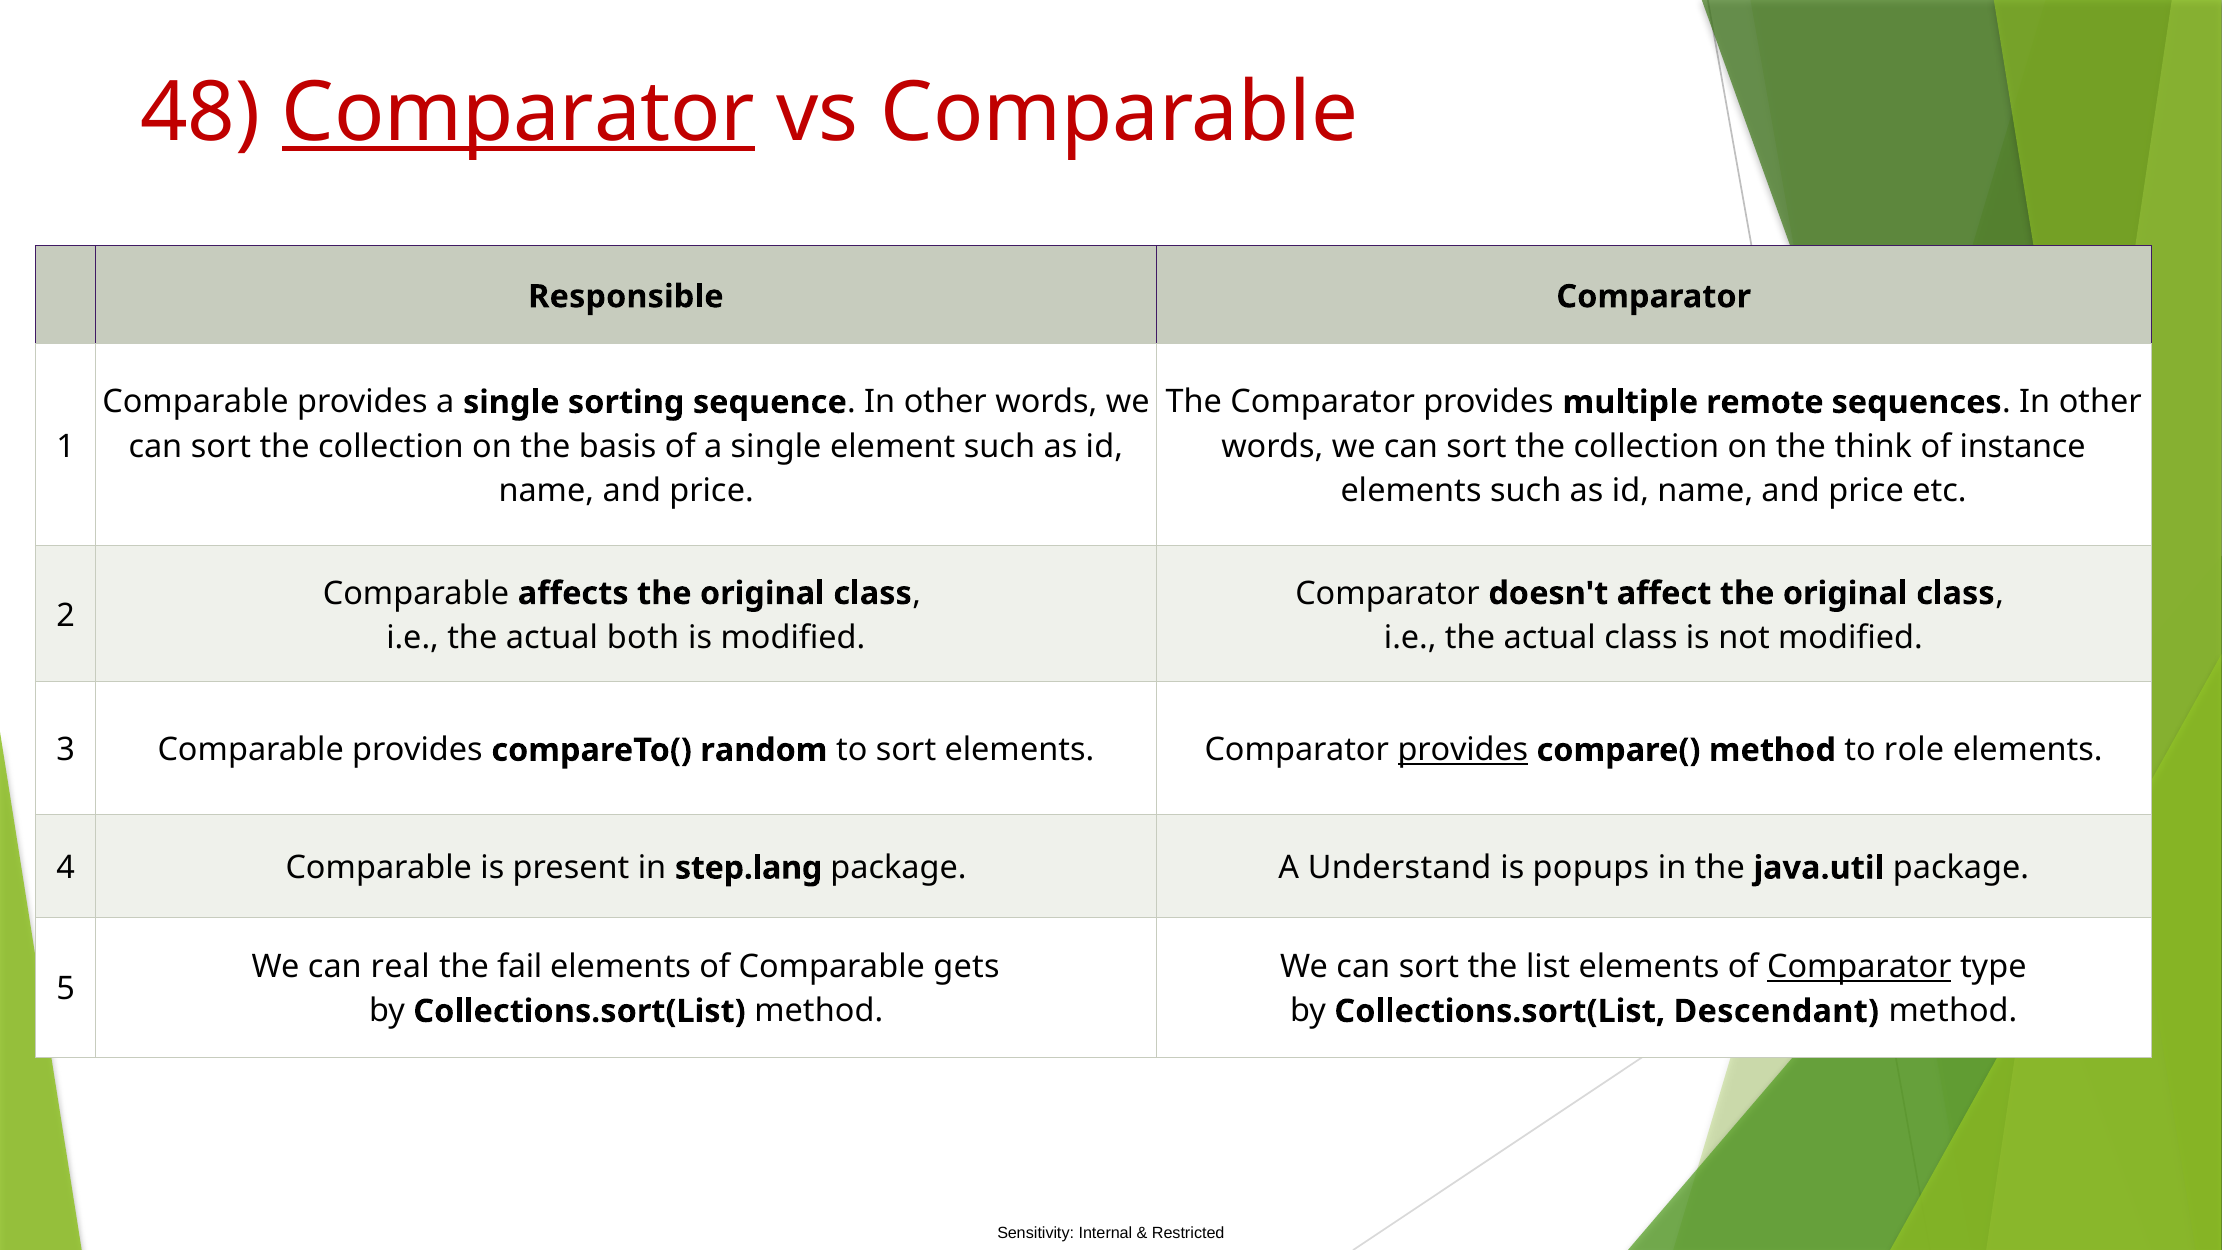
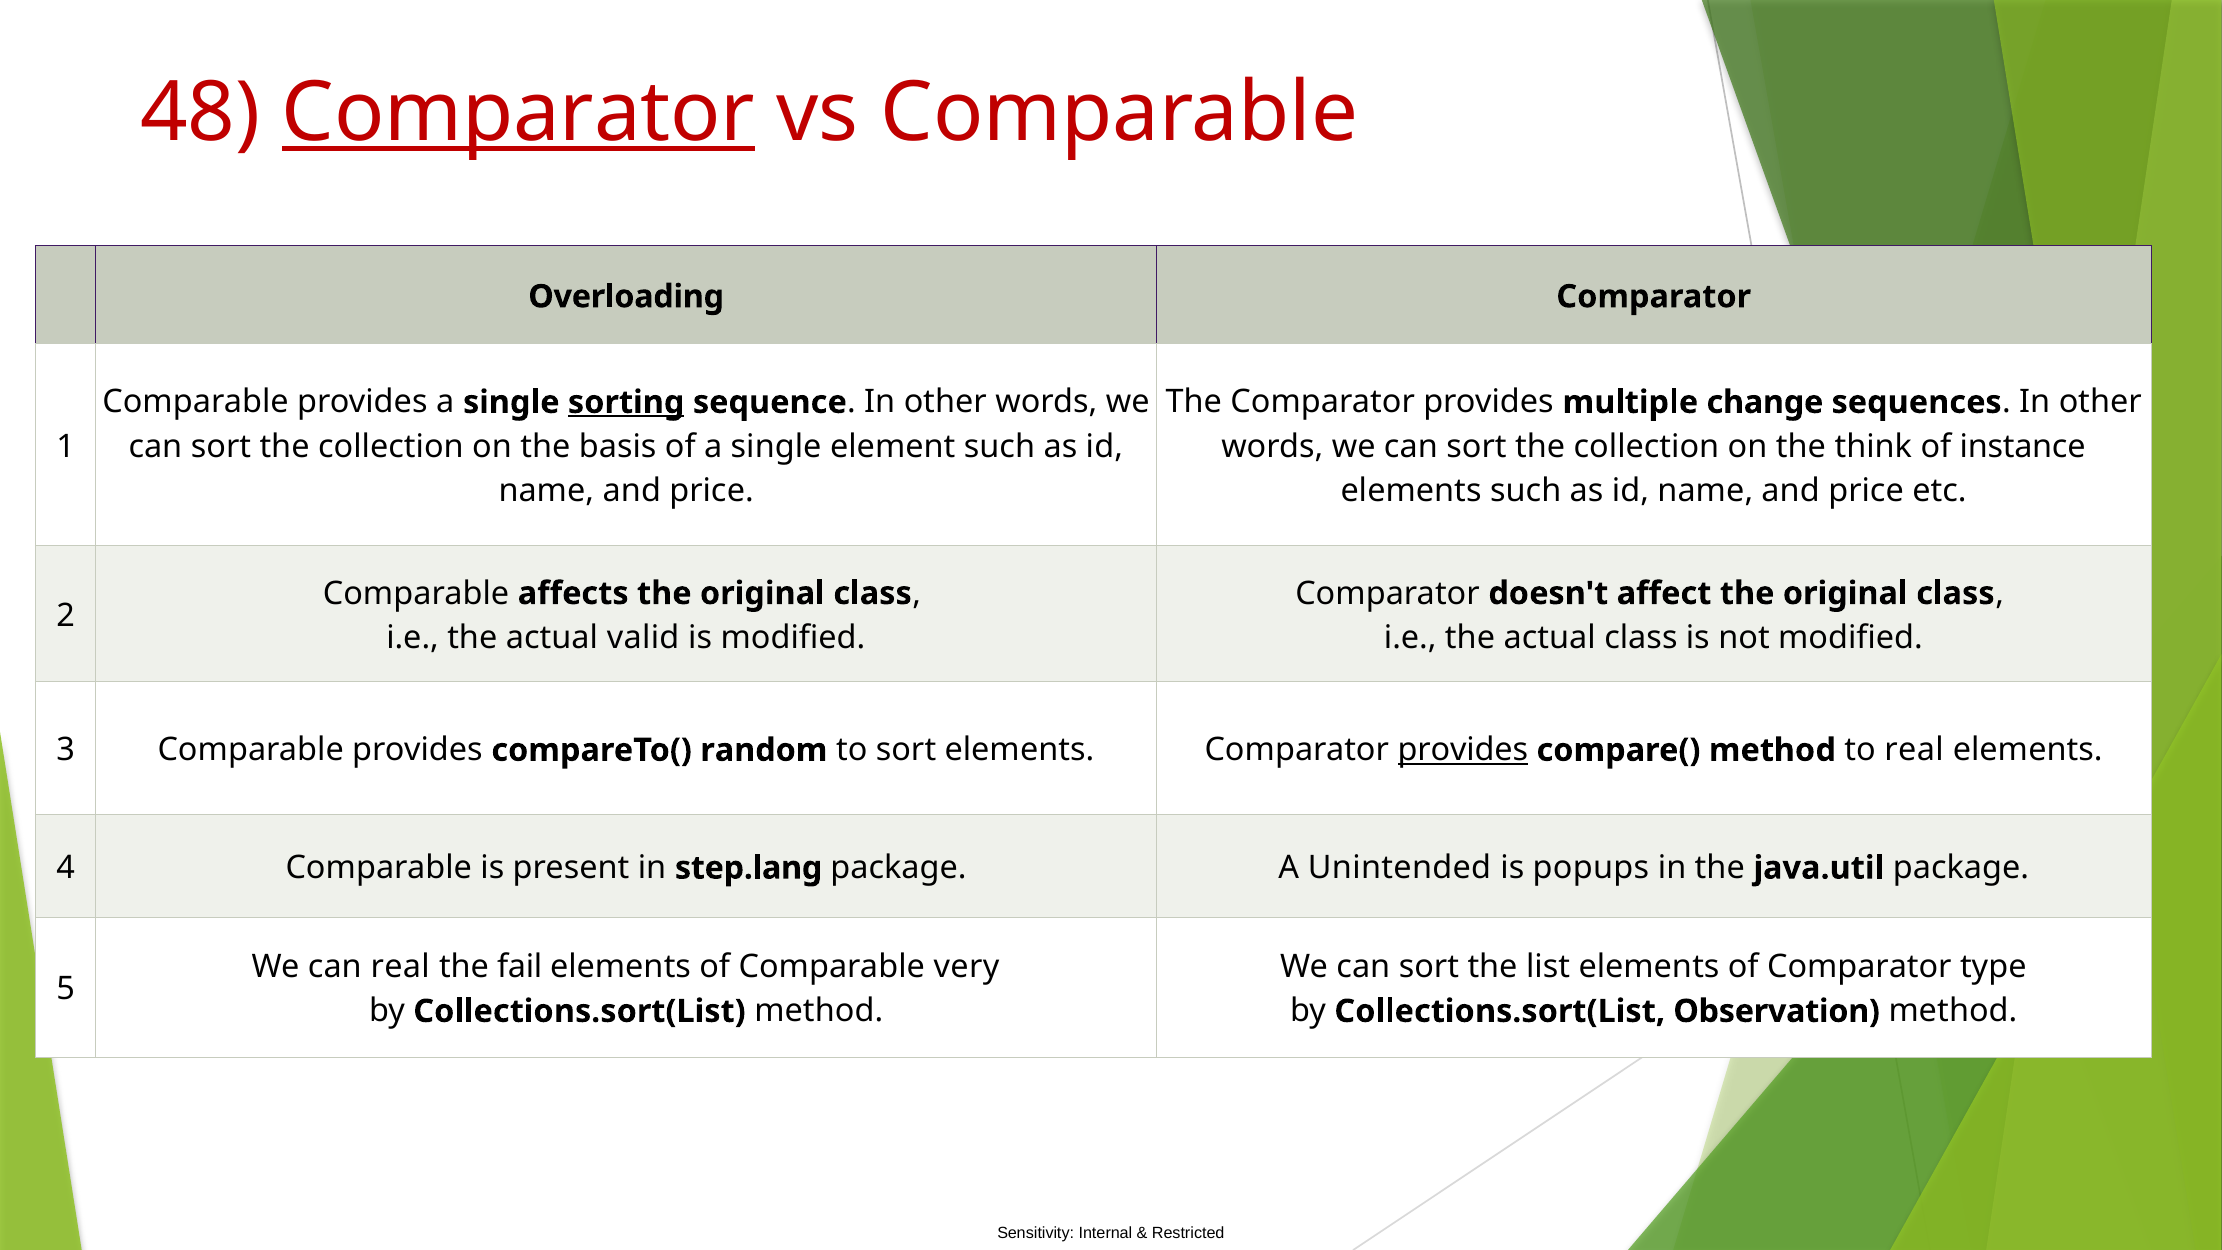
Responsible: Responsible -> Overloading
sorting underline: none -> present
remote: remote -> change
both: both -> valid
to role: role -> real
Understand: Understand -> Unintended
gets: gets -> very
Comparator at (1859, 967) underline: present -> none
Descendant: Descendant -> Observation
